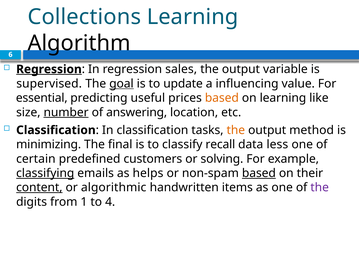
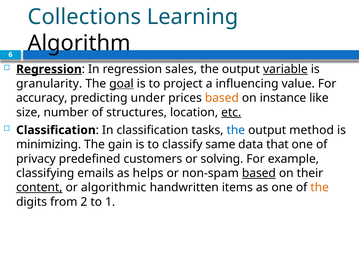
variable underline: none -> present
supervised: supervised -> granularity
update: update -> project
essential: essential -> accuracy
useful: useful -> under
on learning: learning -> instance
number underline: present -> none
answering: answering -> structures
etc underline: none -> present
the at (236, 130) colour: orange -> blue
final: final -> gain
recall: recall -> same
less: less -> that
certain: certain -> privacy
classifying underline: present -> none
the at (320, 188) colour: purple -> orange
1: 1 -> 2
4: 4 -> 1
